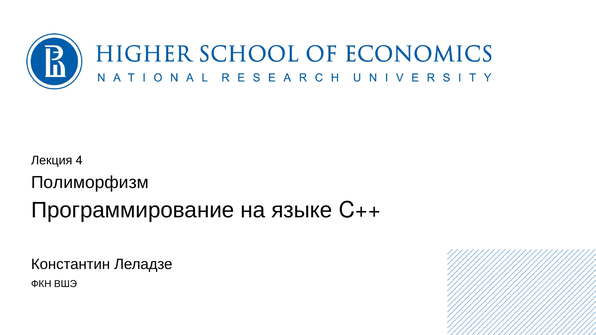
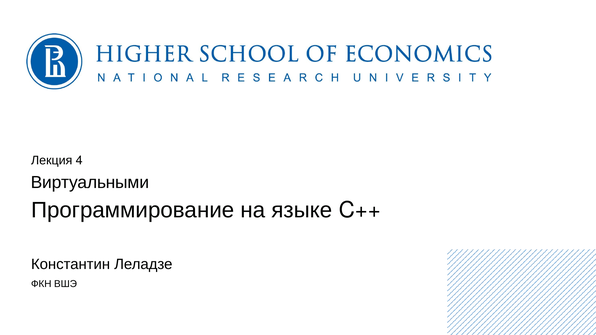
Полиморфизм: Полиморфизм -> Виртуальными
